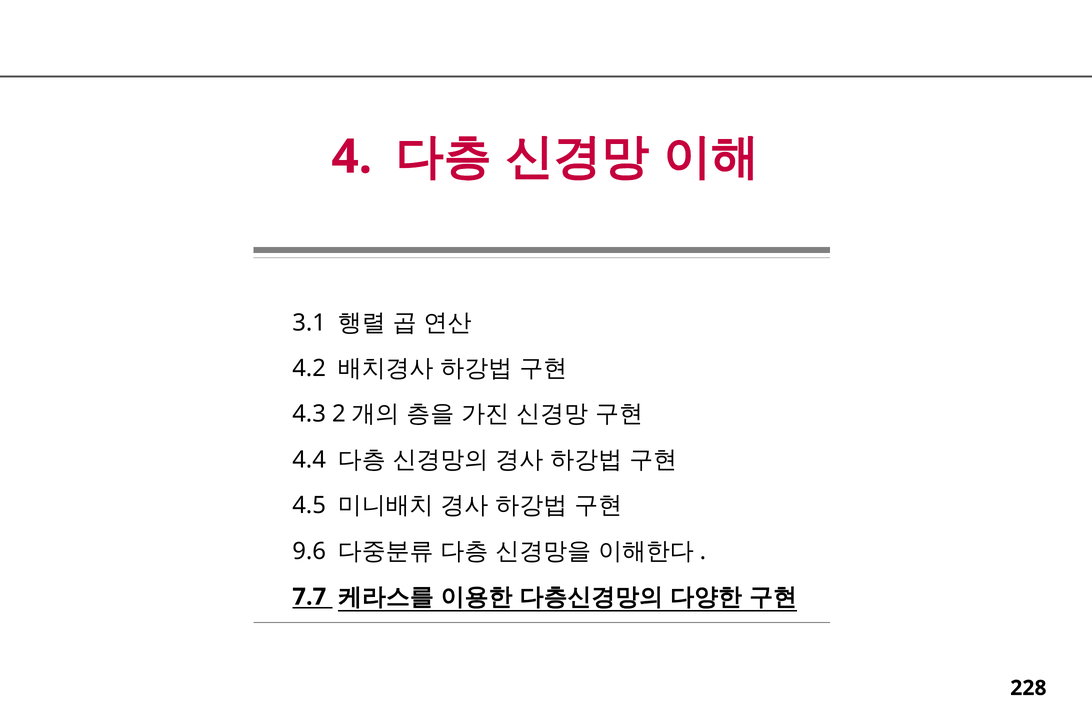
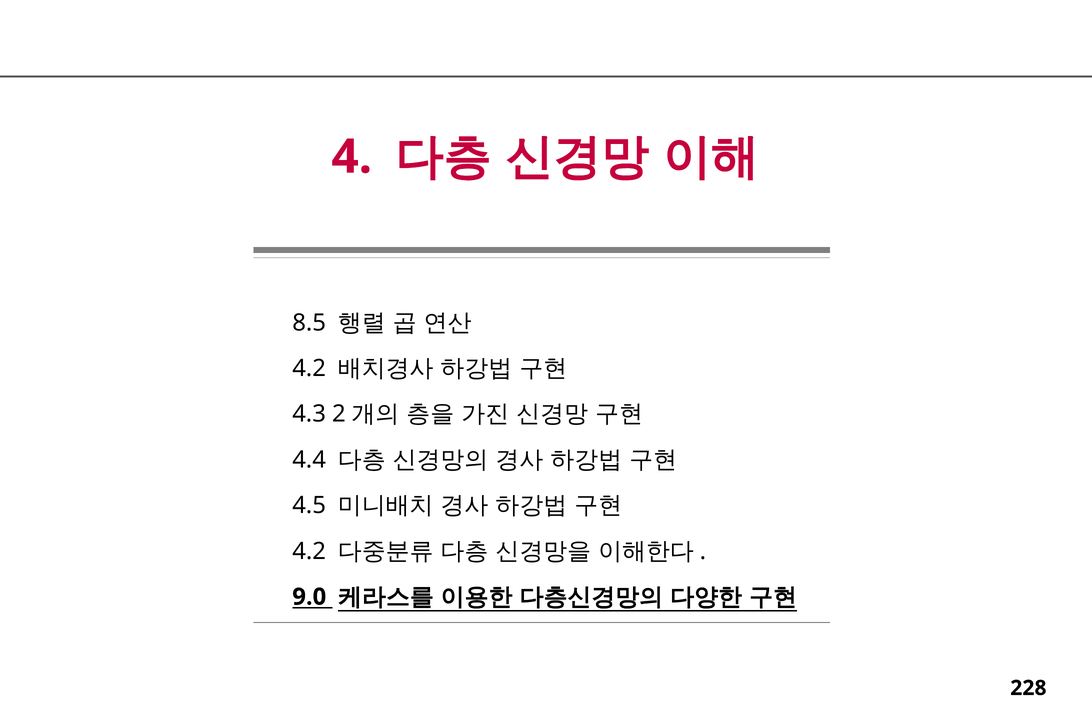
3.1: 3.1 -> 8.5
9.6 at (309, 551): 9.6 -> 4.2
7.7: 7.7 -> 9.0
